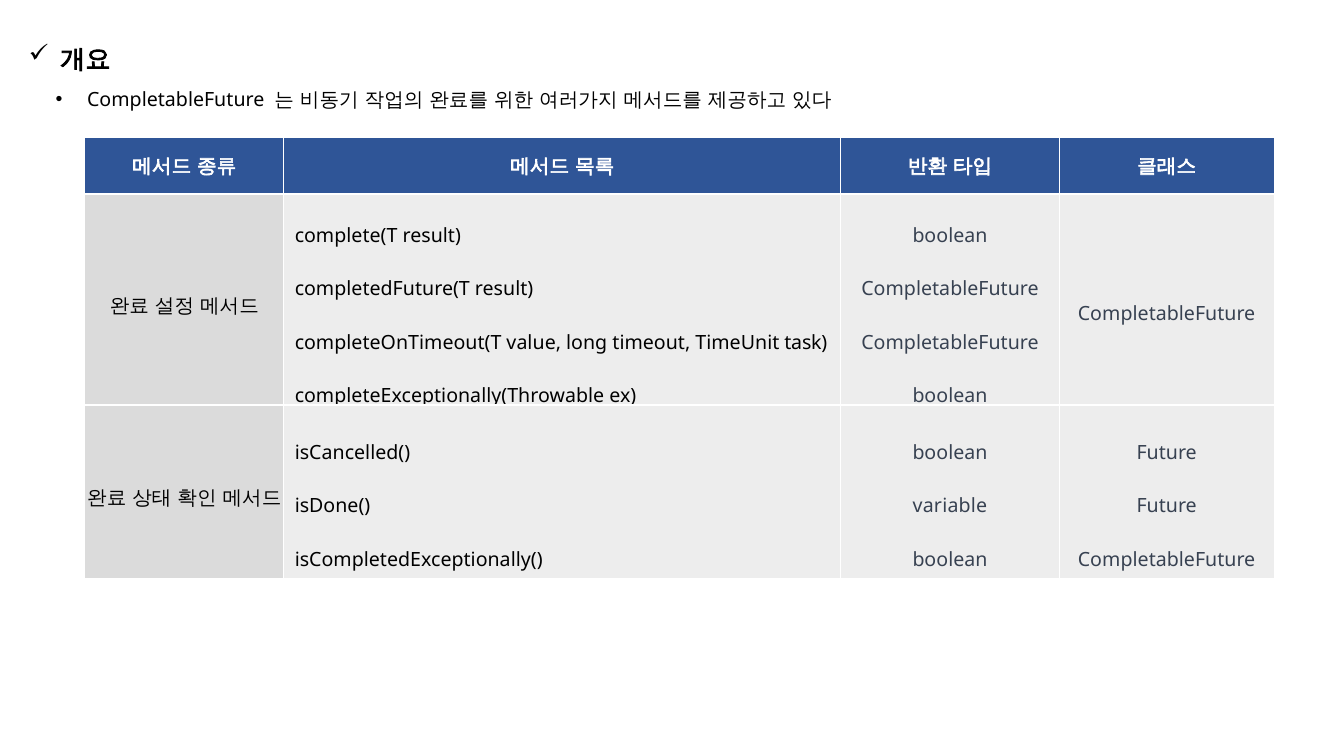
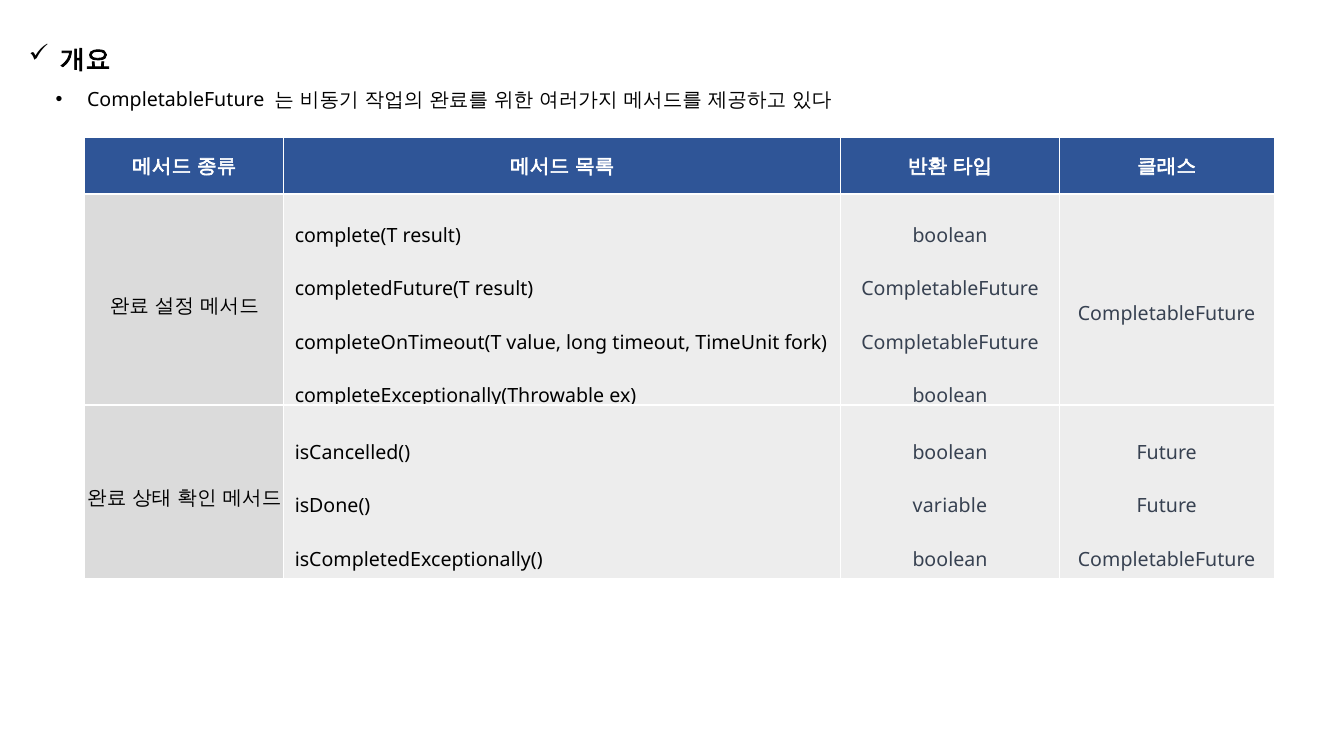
task: task -> fork
